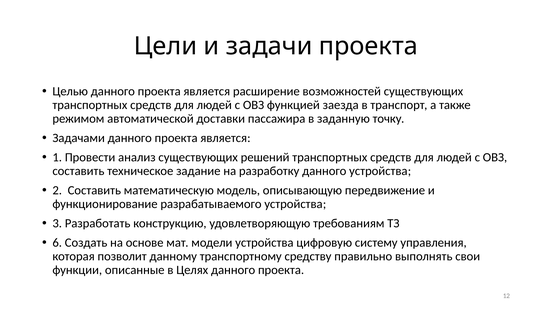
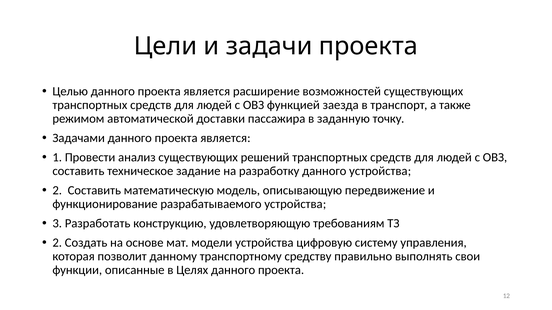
6 at (57, 243): 6 -> 2
